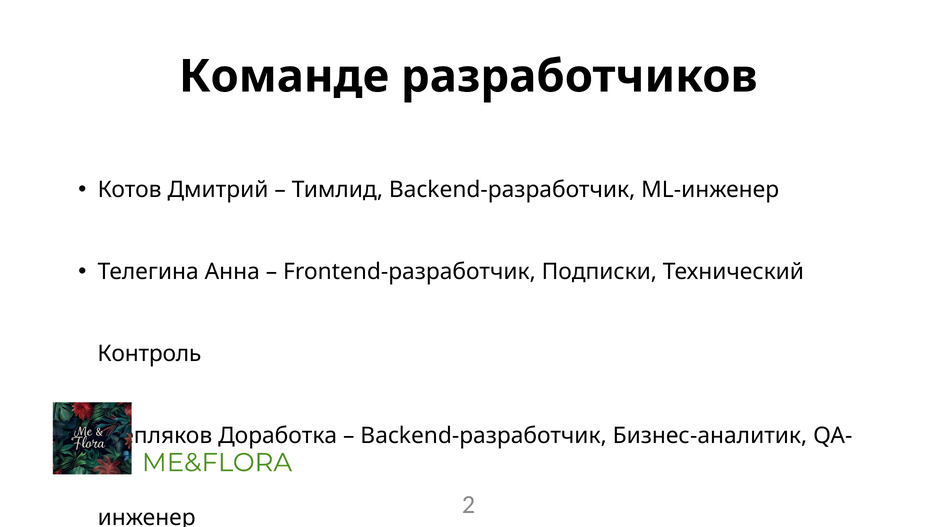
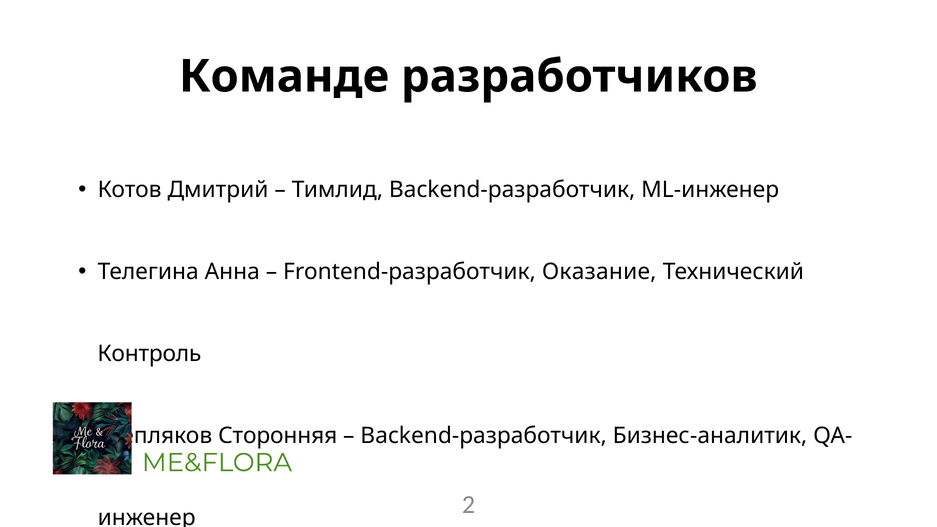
Подписки: Подписки -> Оказание
Доработка: Доработка -> Сторонняя
